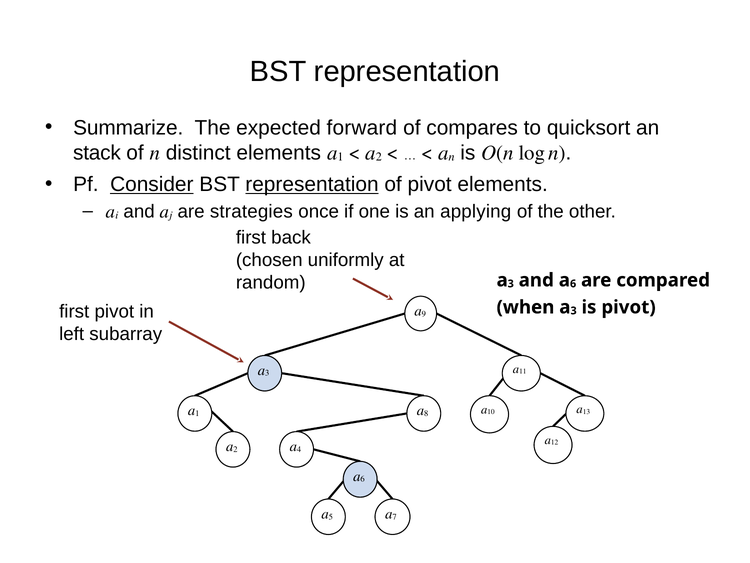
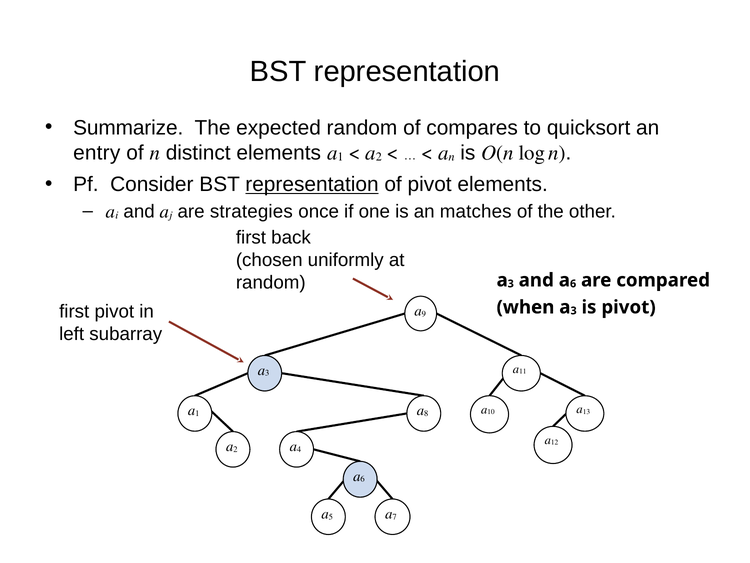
expected forward: forward -> random
stack: stack -> entry
Consider underline: present -> none
applying: applying -> matches
